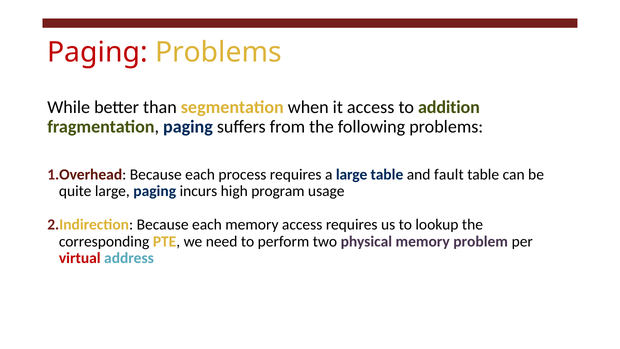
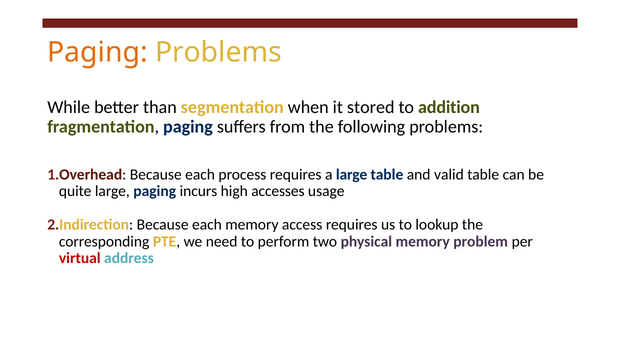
Paging at (98, 52) colour: red -> orange
it access: access -> stored
fault: fault -> valid
program: program -> accesses
